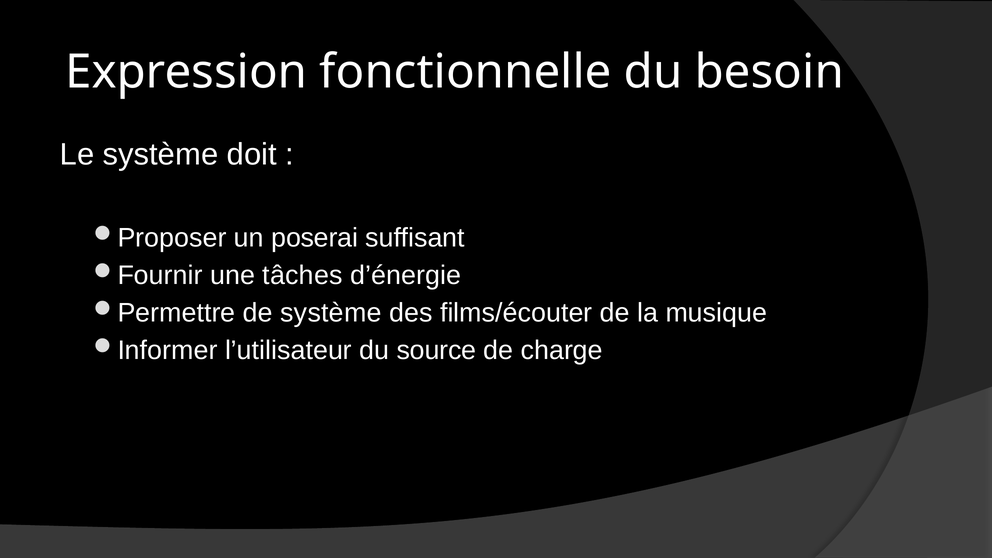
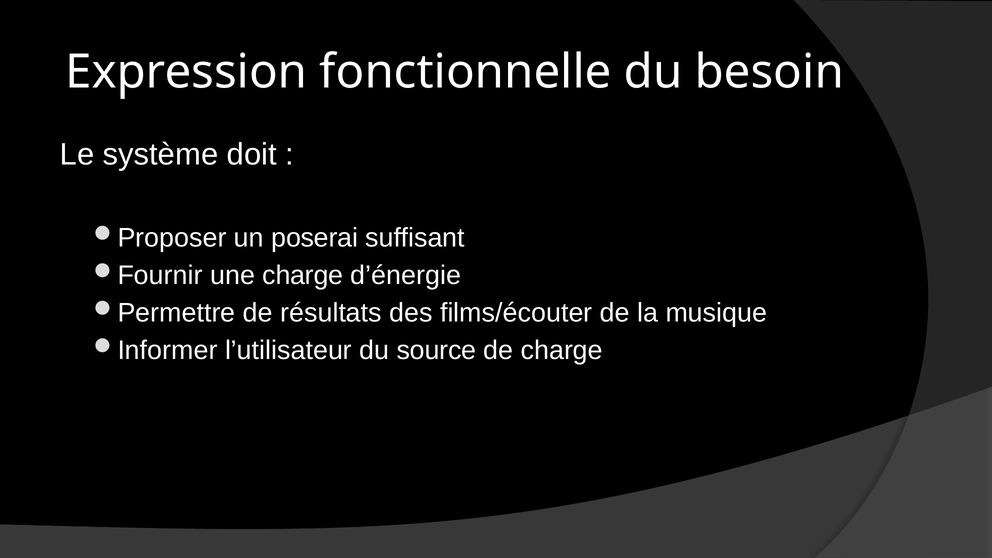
une tâches: tâches -> charge
de système: système -> résultats
